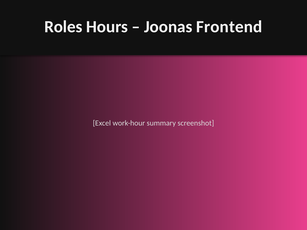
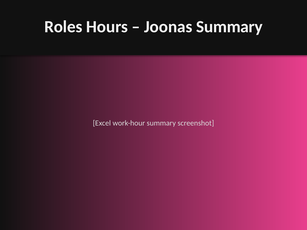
Joonas Frontend: Frontend -> Summary
